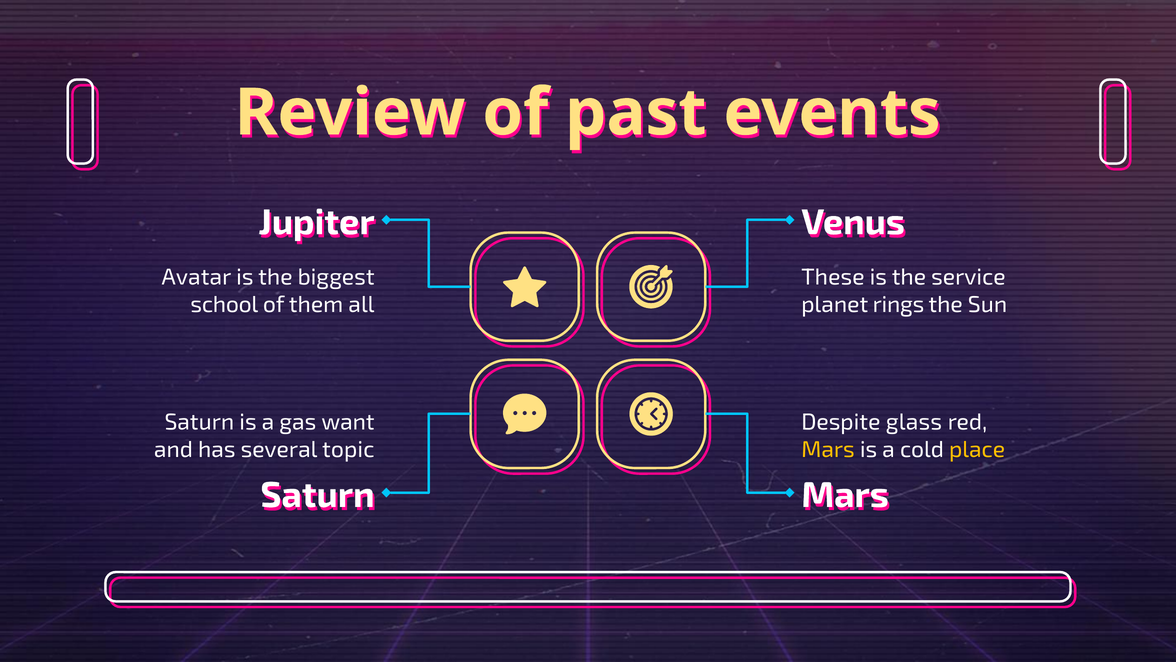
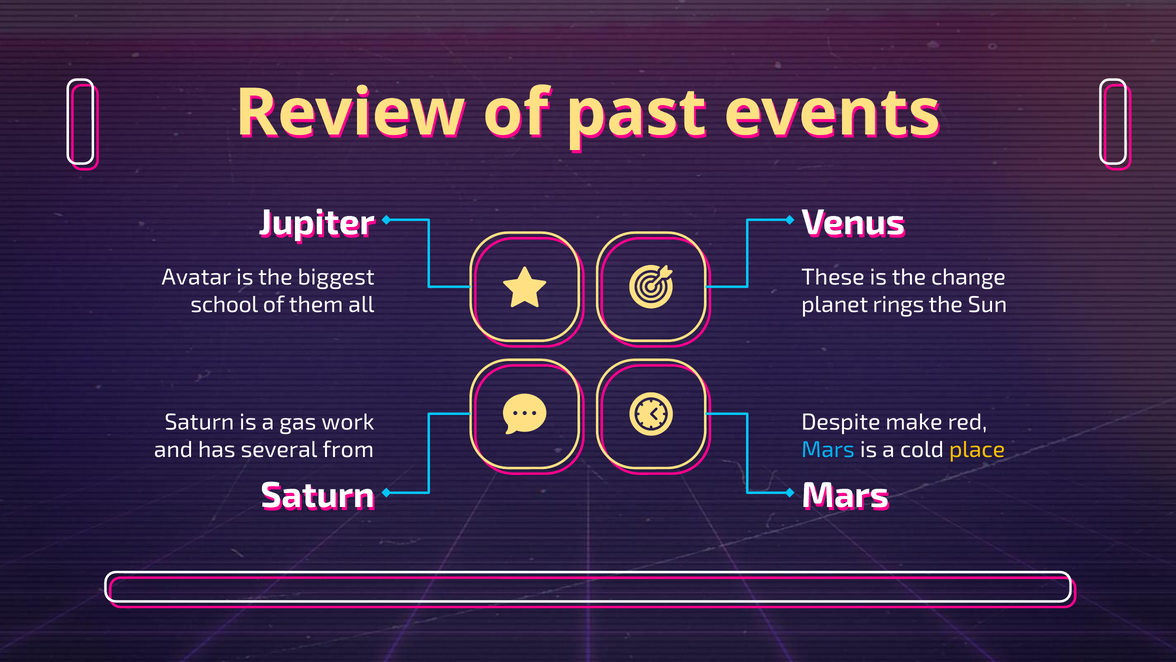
service: service -> change
want: want -> work
glass: glass -> make
topic: topic -> from
Mars at (828, 450) colour: yellow -> light blue
